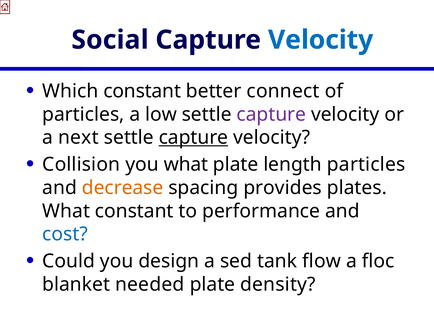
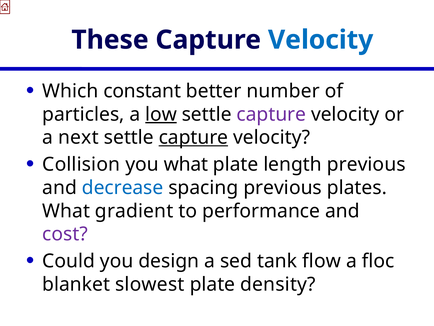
Social: Social -> These
connect: connect -> number
low underline: none -> present
length particles: particles -> previous
decrease colour: orange -> blue
spacing provides: provides -> previous
What constant: constant -> gradient
cost colour: blue -> purple
needed: needed -> slowest
